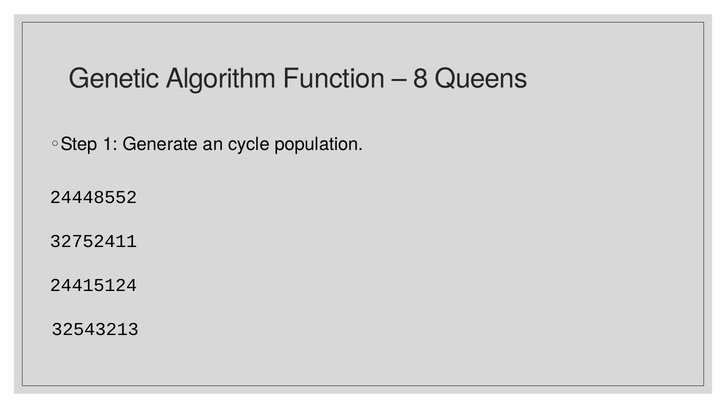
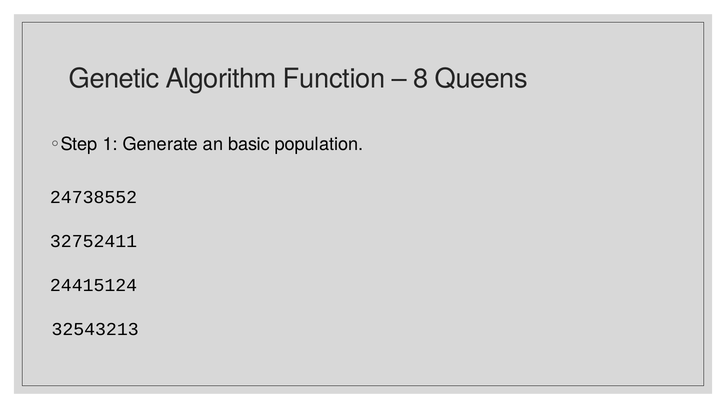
cycle: cycle -> basic
24448552: 24448552 -> 24738552
